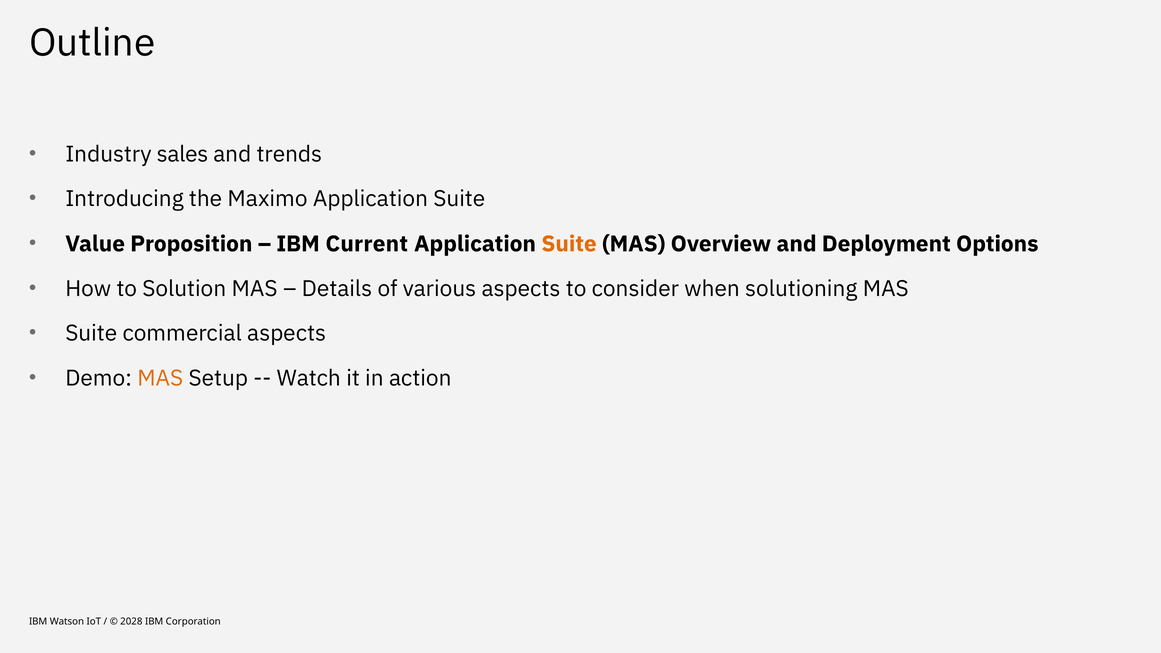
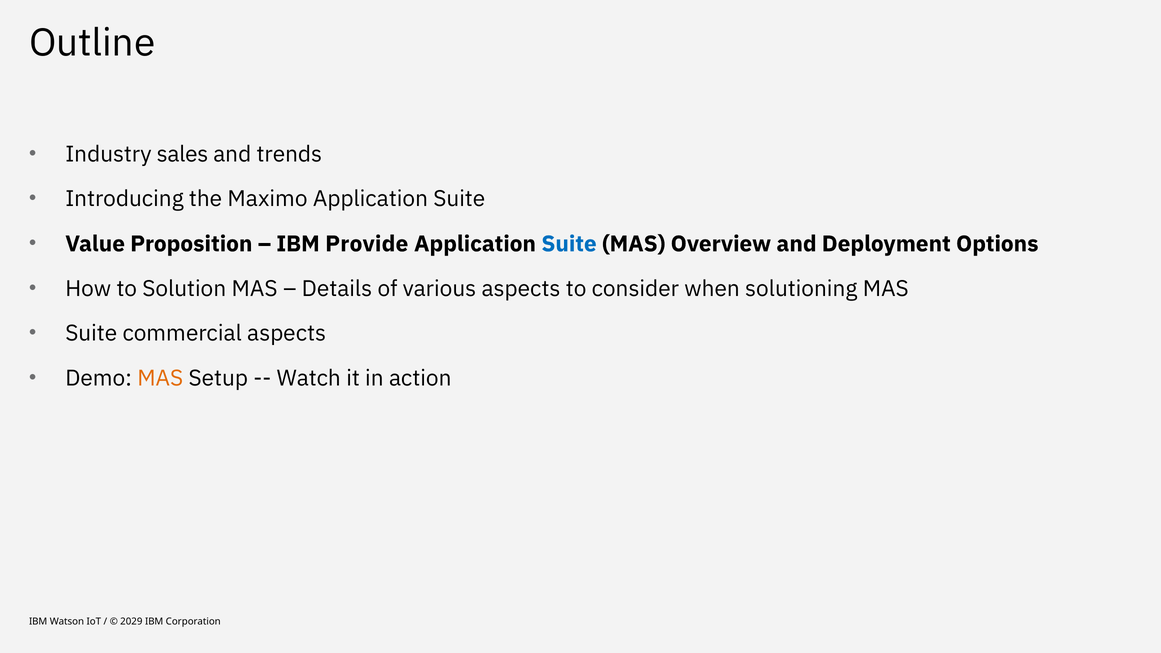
Current: Current -> Provide
Suite at (569, 244) colour: orange -> blue
2028: 2028 -> 2029
